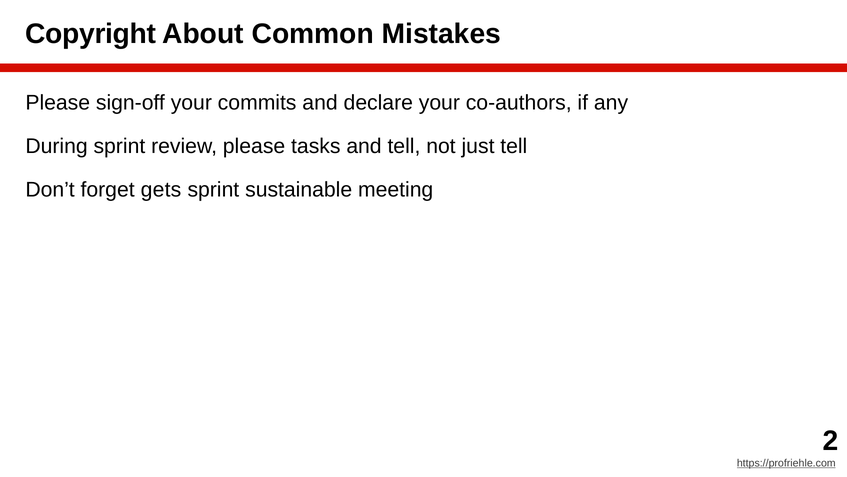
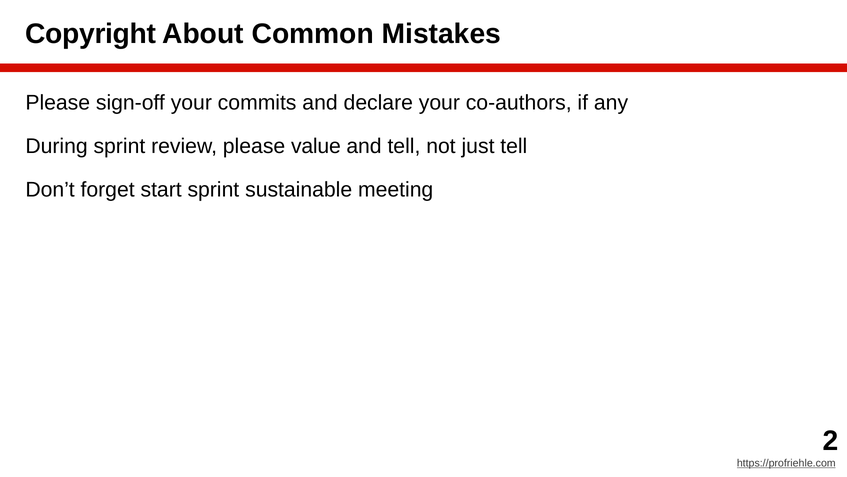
tasks: tasks -> value
gets: gets -> start
